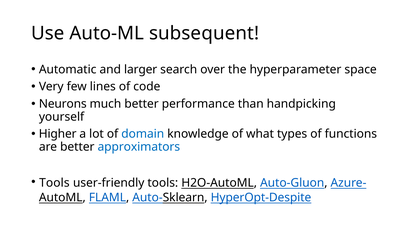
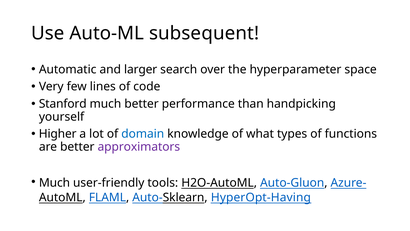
Neurons: Neurons -> Stanford
approximators colour: blue -> purple
Tools at (54, 182): Tools -> Much
HyperOpt-Despite: HyperOpt-Despite -> HyperOpt-Having
